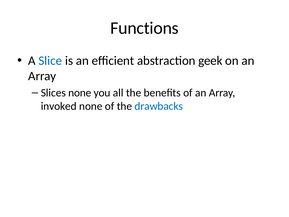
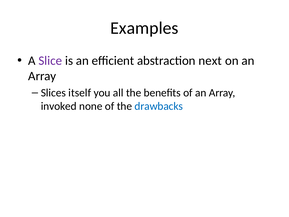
Functions: Functions -> Examples
Slice colour: blue -> purple
geek: geek -> next
Slices none: none -> itself
